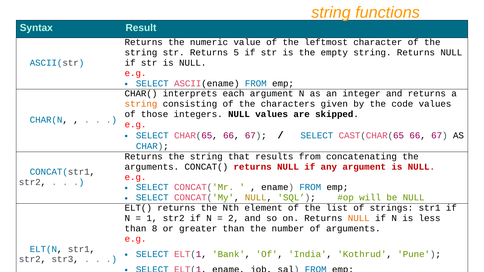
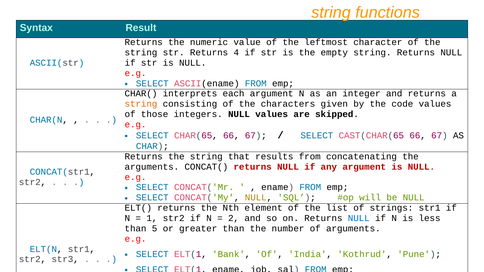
5: 5 -> 4
NULL at (359, 218) colour: orange -> blue
8: 8 -> 5
